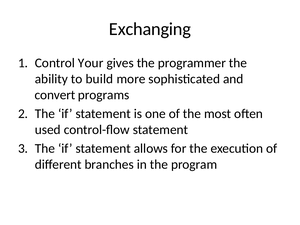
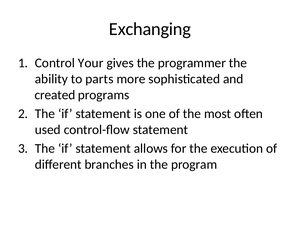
build: build -> parts
convert: convert -> created
